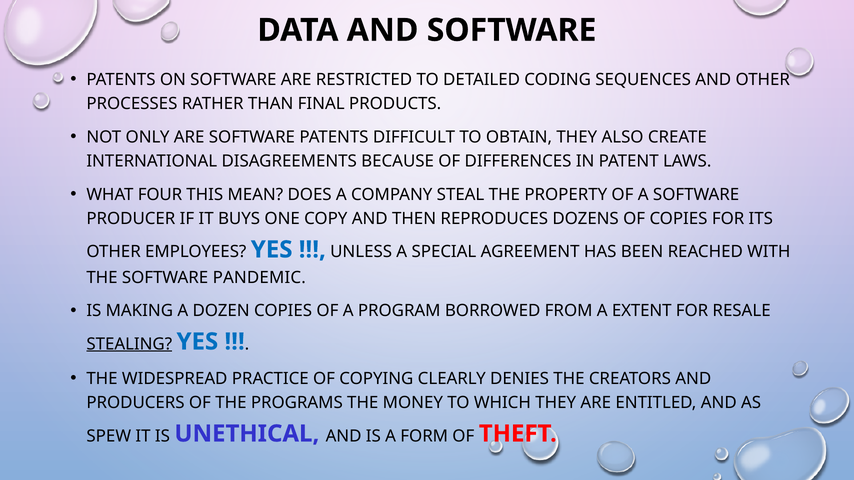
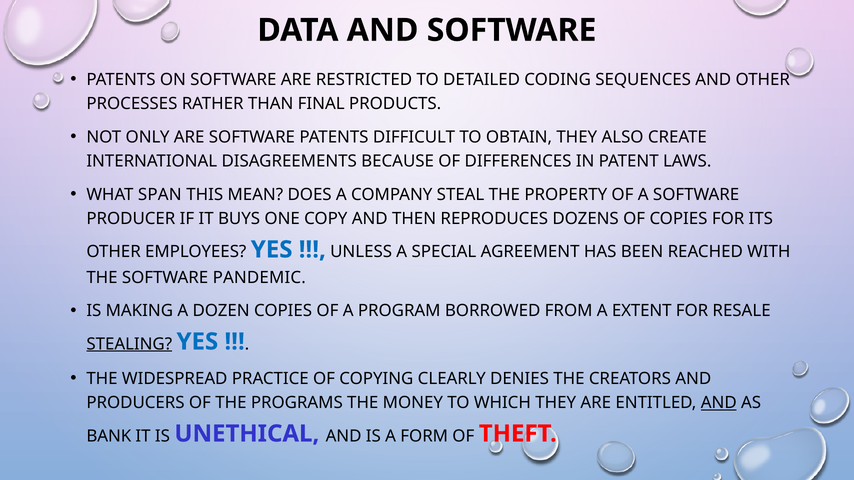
FOUR: FOUR -> SPAN
AND at (719, 403) underline: none -> present
SPEW: SPEW -> BANK
